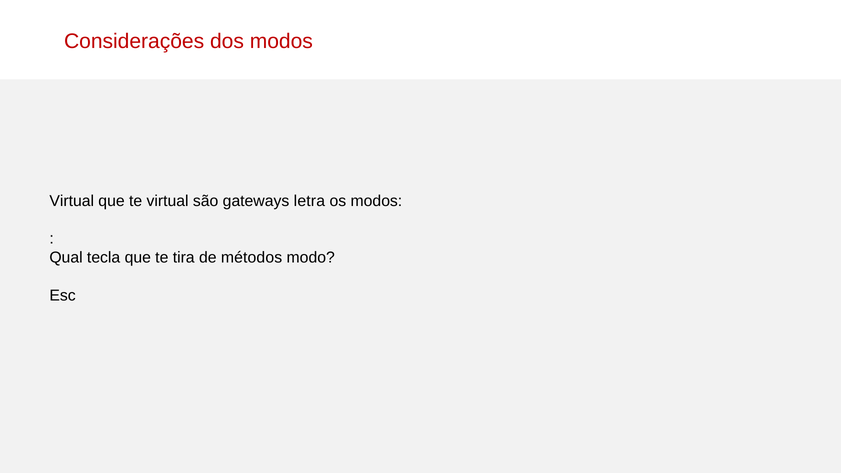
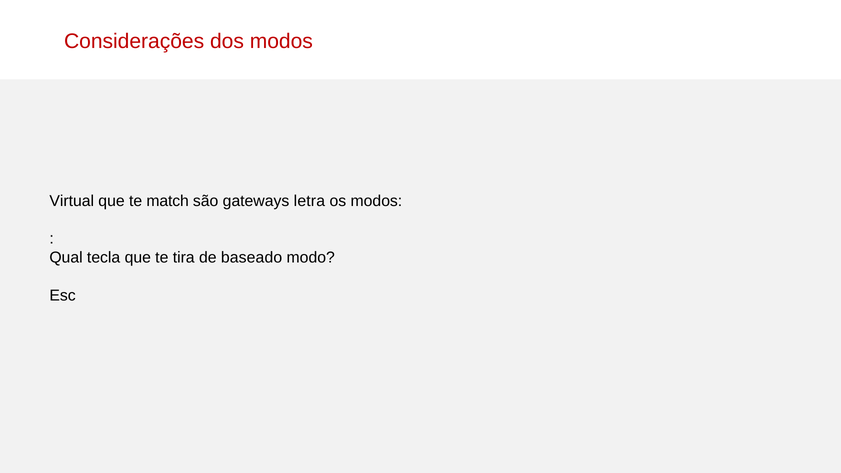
te virtual: virtual -> match
métodos: métodos -> baseado
